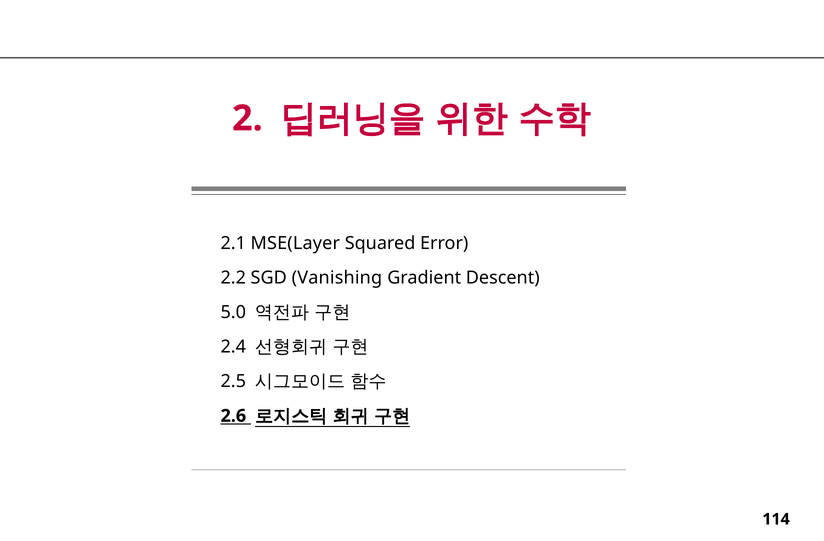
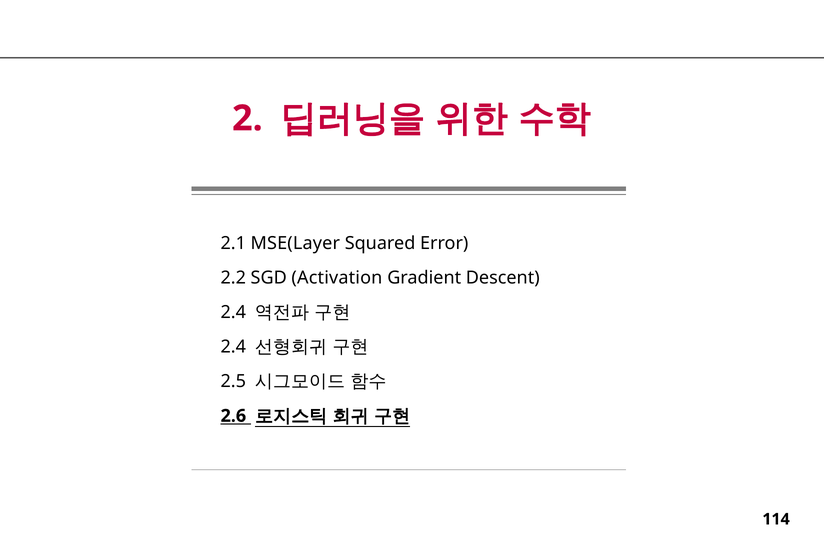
Vanishing: Vanishing -> Activation
5.0 at (233, 313): 5.0 -> 2.4
